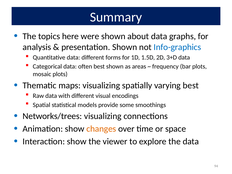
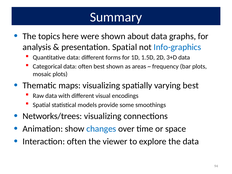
presentation Shown: Shown -> Spatial
changes colour: orange -> blue
Interaction show: show -> often
